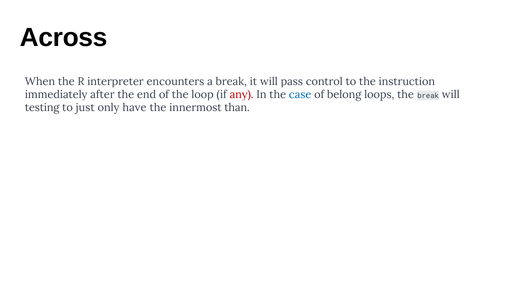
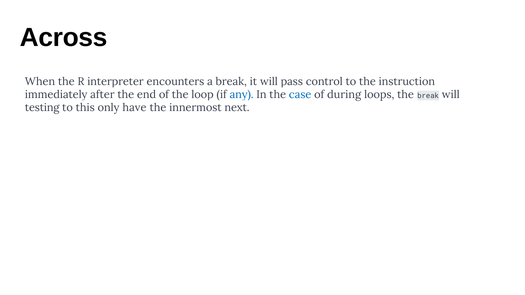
any colour: red -> blue
belong: belong -> during
just: just -> this
than: than -> next
